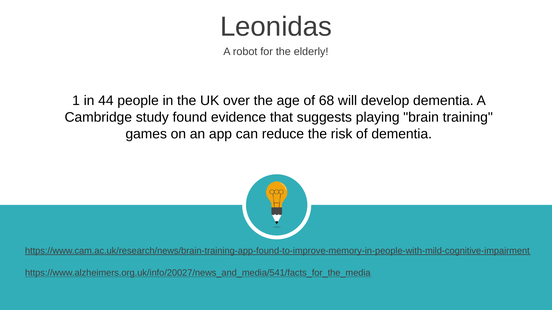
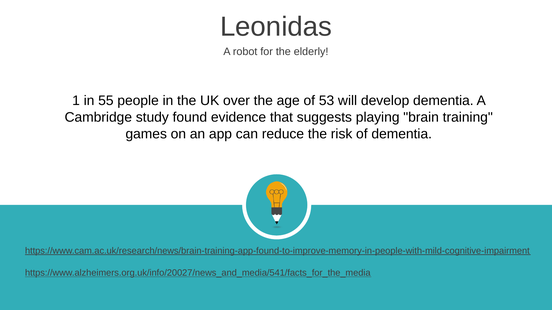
44: 44 -> 55
68: 68 -> 53
